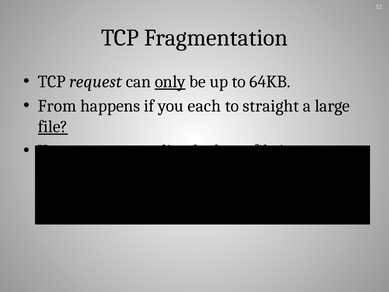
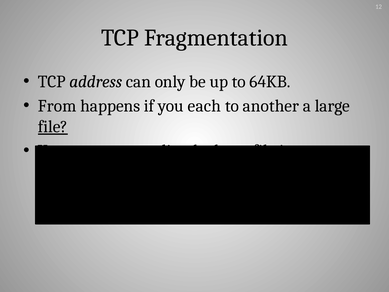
request: request -> address
only underline: present -> none
straight: straight -> another
